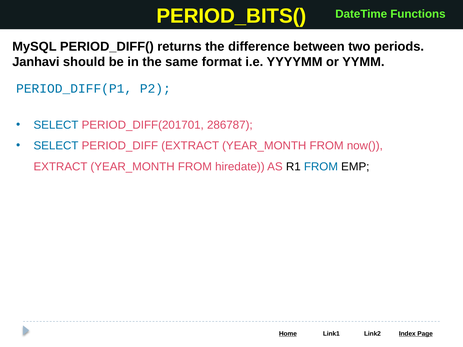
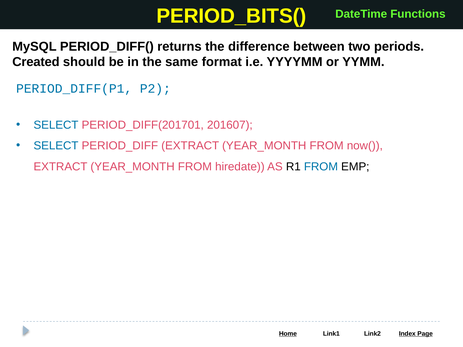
Janhavi: Janhavi -> Created
286787: 286787 -> 201607
